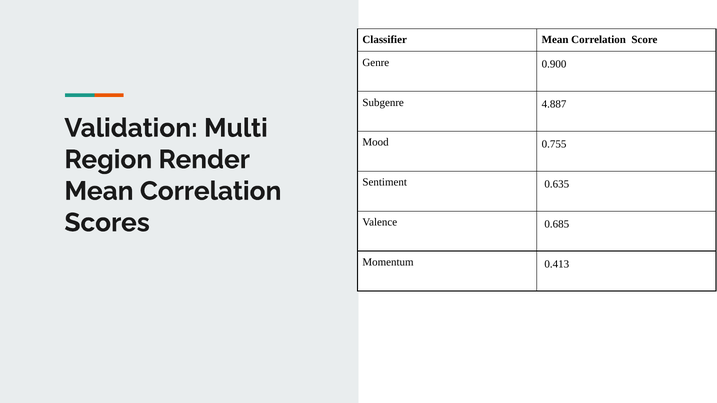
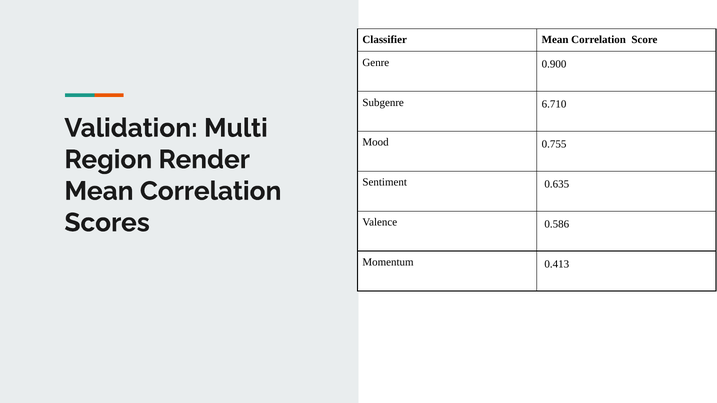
4.887: 4.887 -> 6.710
0.685: 0.685 -> 0.586
